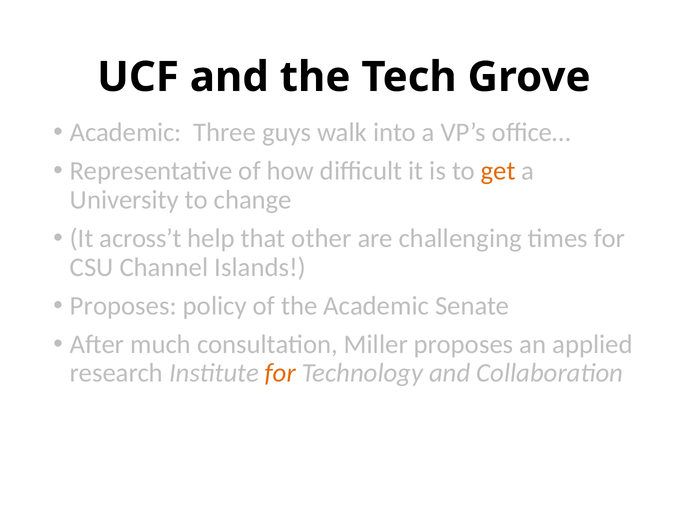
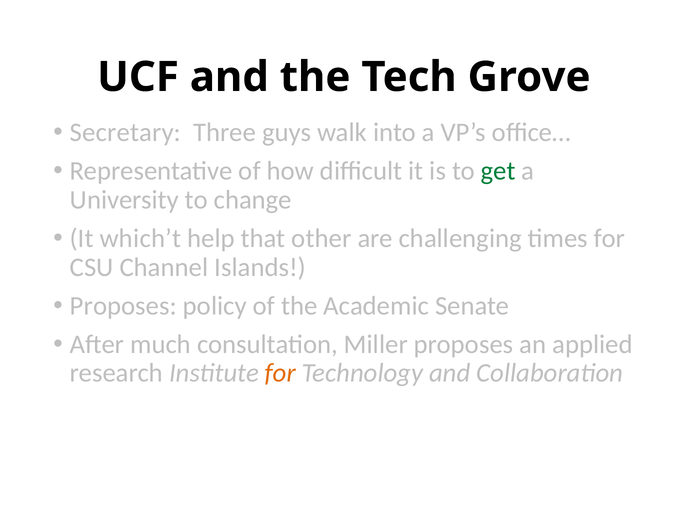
Academic at (126, 132): Academic -> Secretary
get colour: orange -> green
across’t: across’t -> which’t
